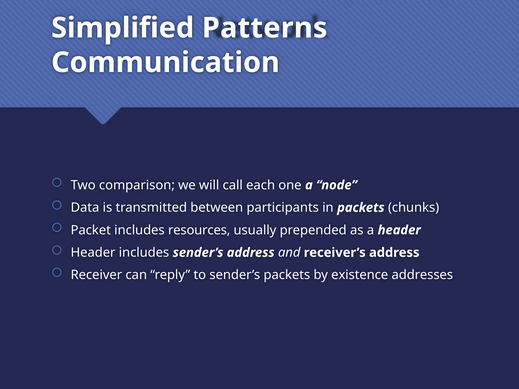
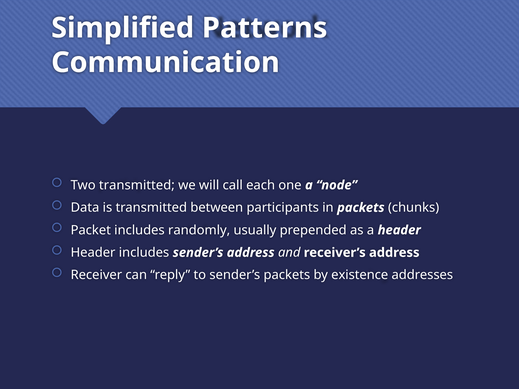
Two comparison: comparison -> transmitted
resources: resources -> randomly
